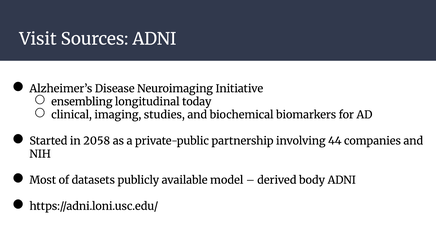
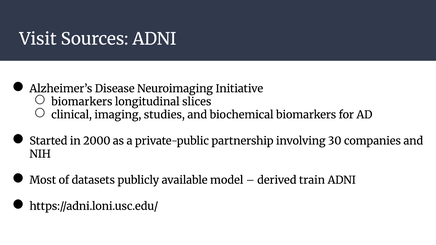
ensembling at (82, 102): ensembling -> biomarkers
today: today -> slices
2058: 2058 -> 2000
44: 44 -> 30
body: body -> train
